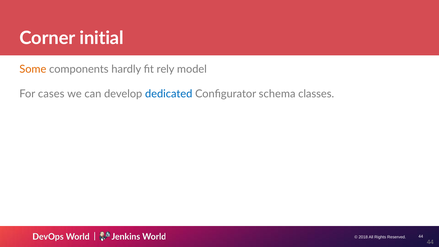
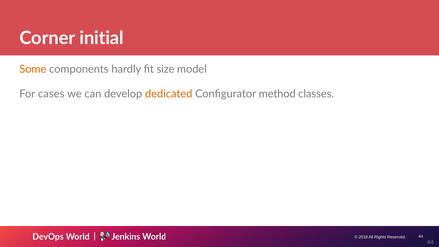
rely: rely -> size
dedicated colour: blue -> orange
schema: schema -> method
